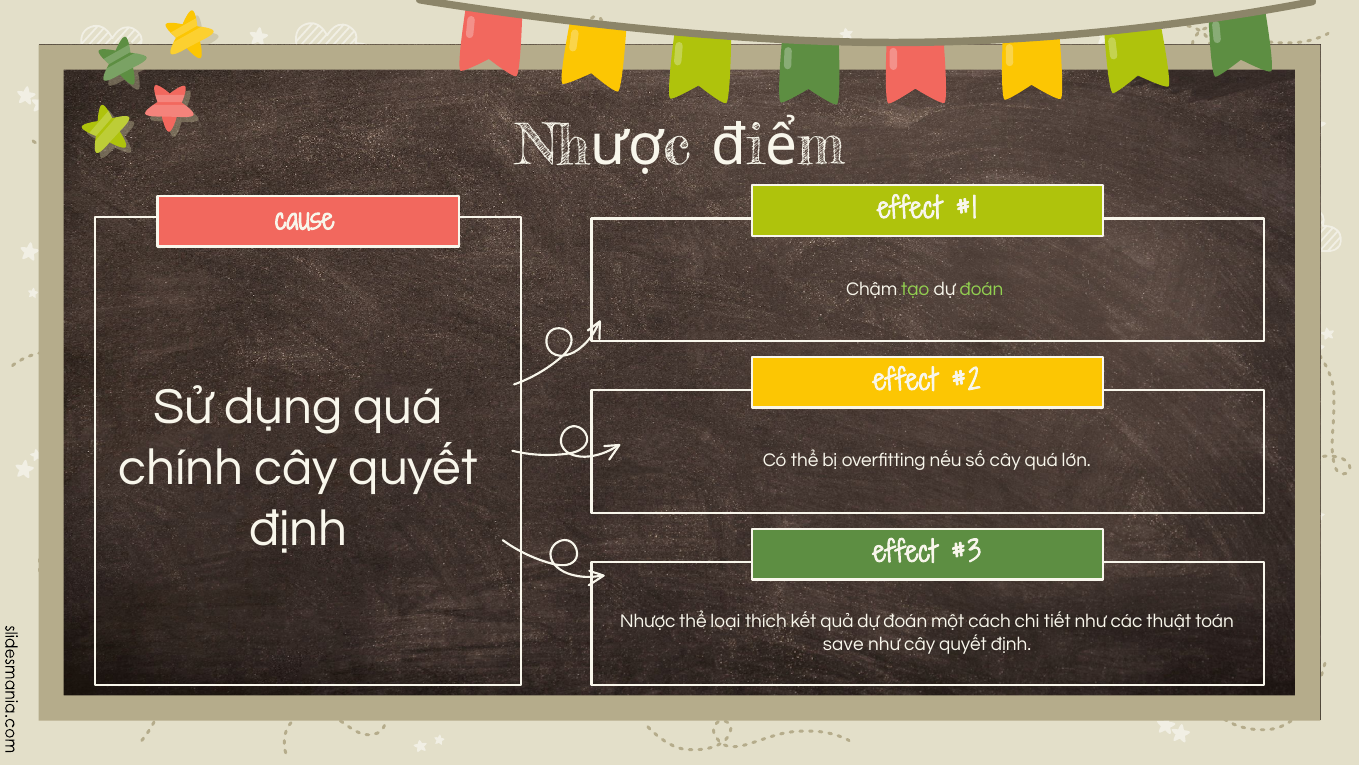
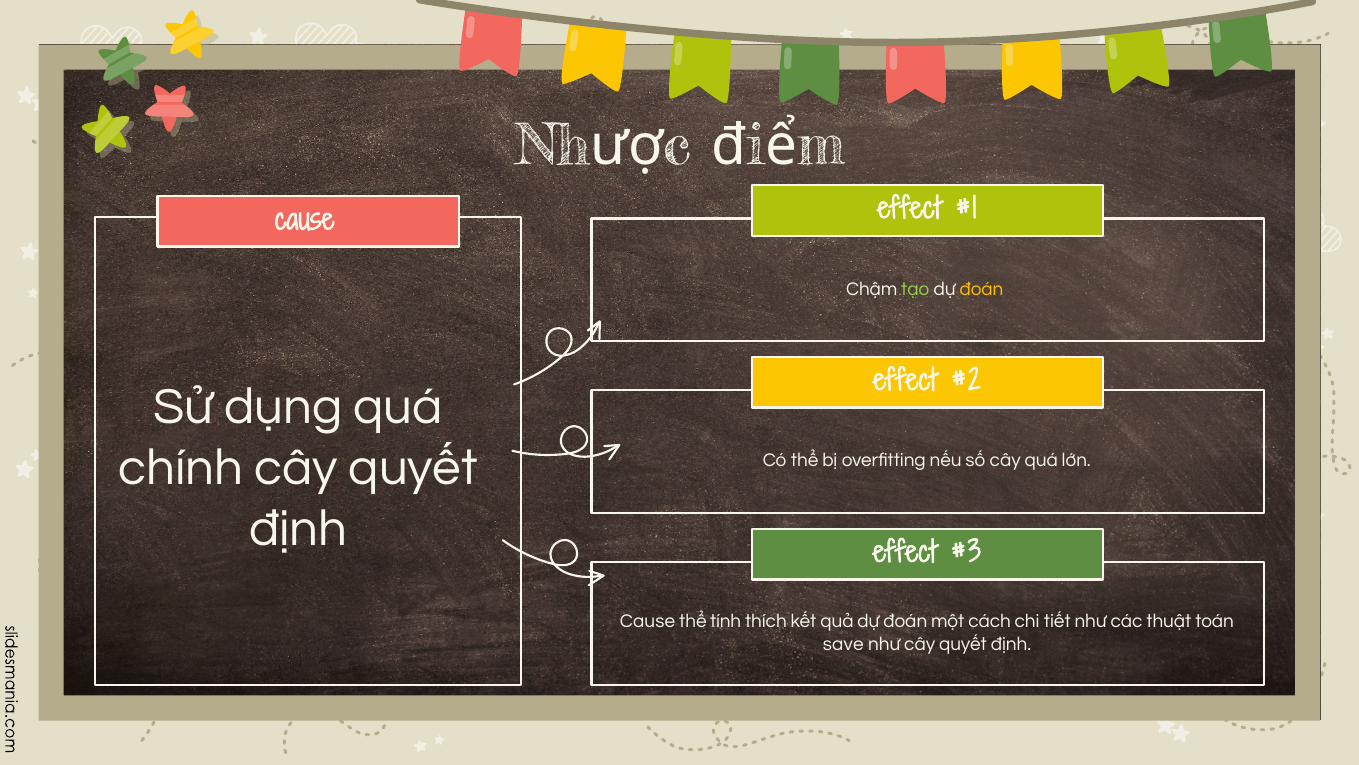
đoán at (982, 289) colour: light green -> yellow
Nhược at (648, 621): Nhược -> Cause
loại: loại -> tính
